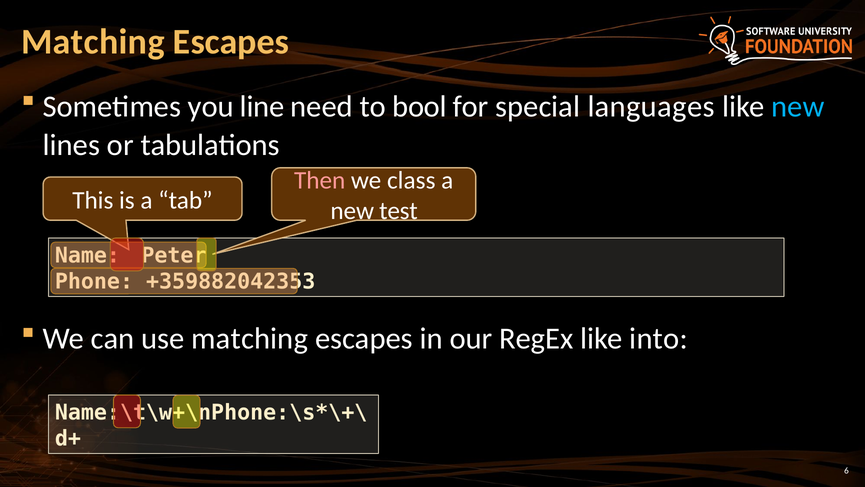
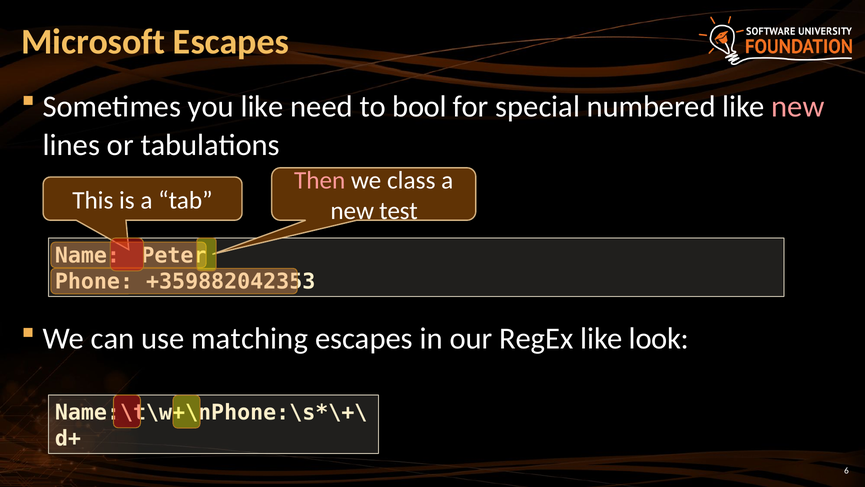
Matching at (93, 42): Matching -> Microsoft
you line: line -> like
languages: languages -> numbered
new at (798, 107) colour: light blue -> pink
into: into -> look
